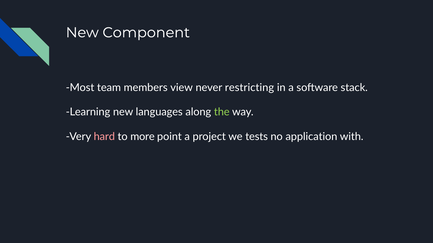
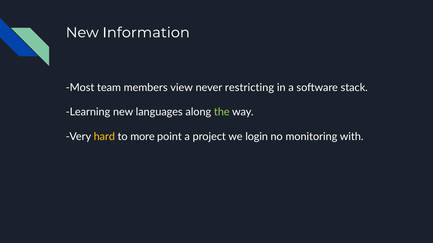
Component: Component -> Information
hard colour: pink -> yellow
tests: tests -> login
application: application -> monitoring
